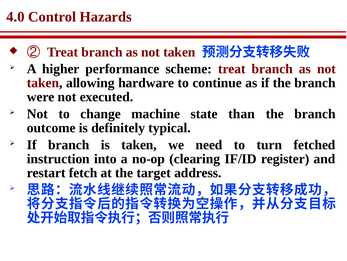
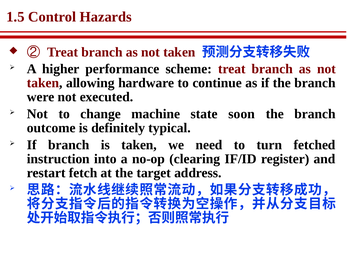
4.0: 4.0 -> 1.5
than: than -> soon
